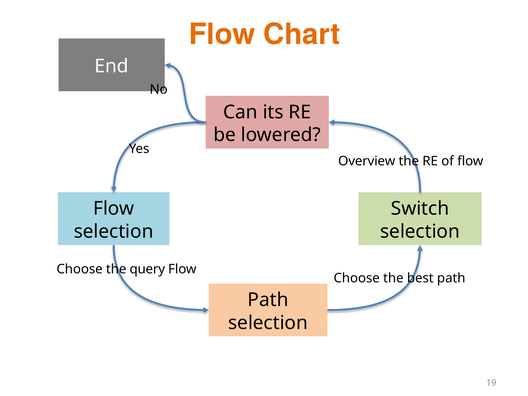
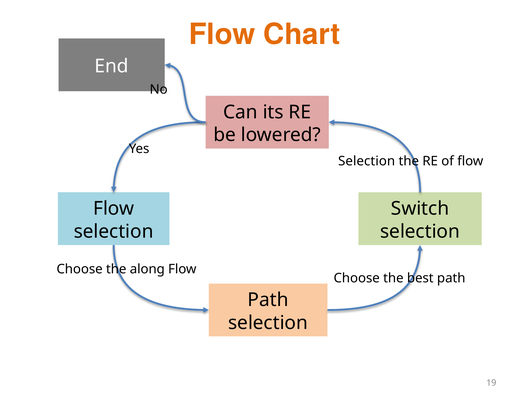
Overview at (367, 161): Overview -> Selection
query: query -> along
